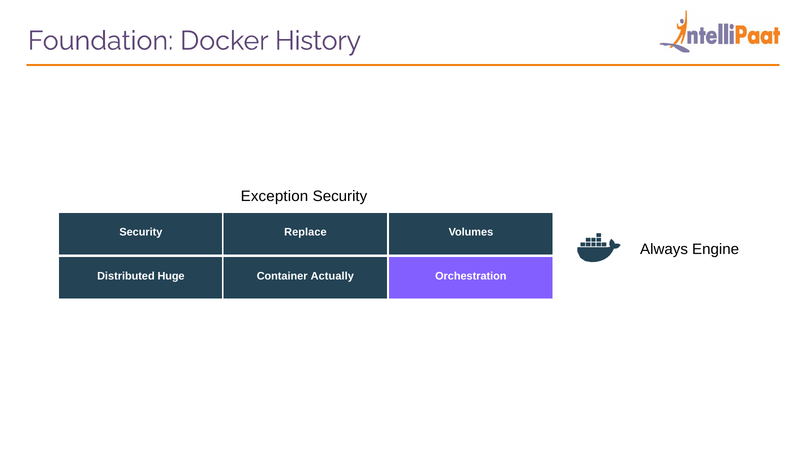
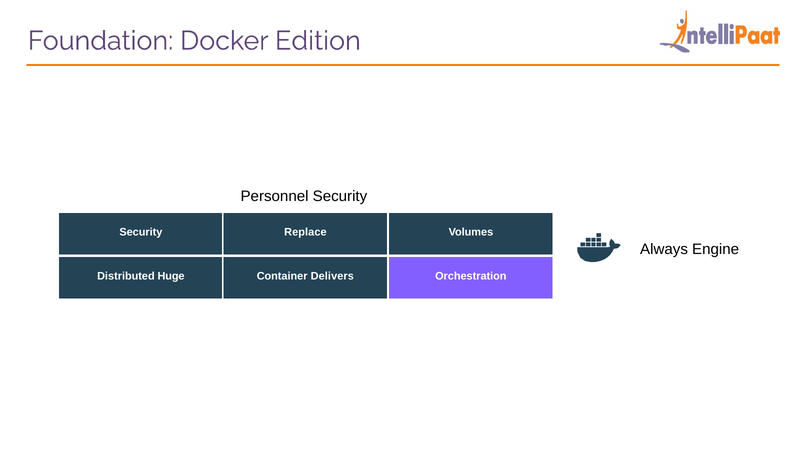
History: History -> Edition
Exception: Exception -> Personnel
Actually: Actually -> Delivers
